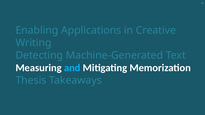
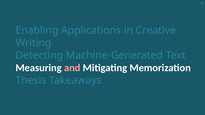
and colour: light blue -> pink
